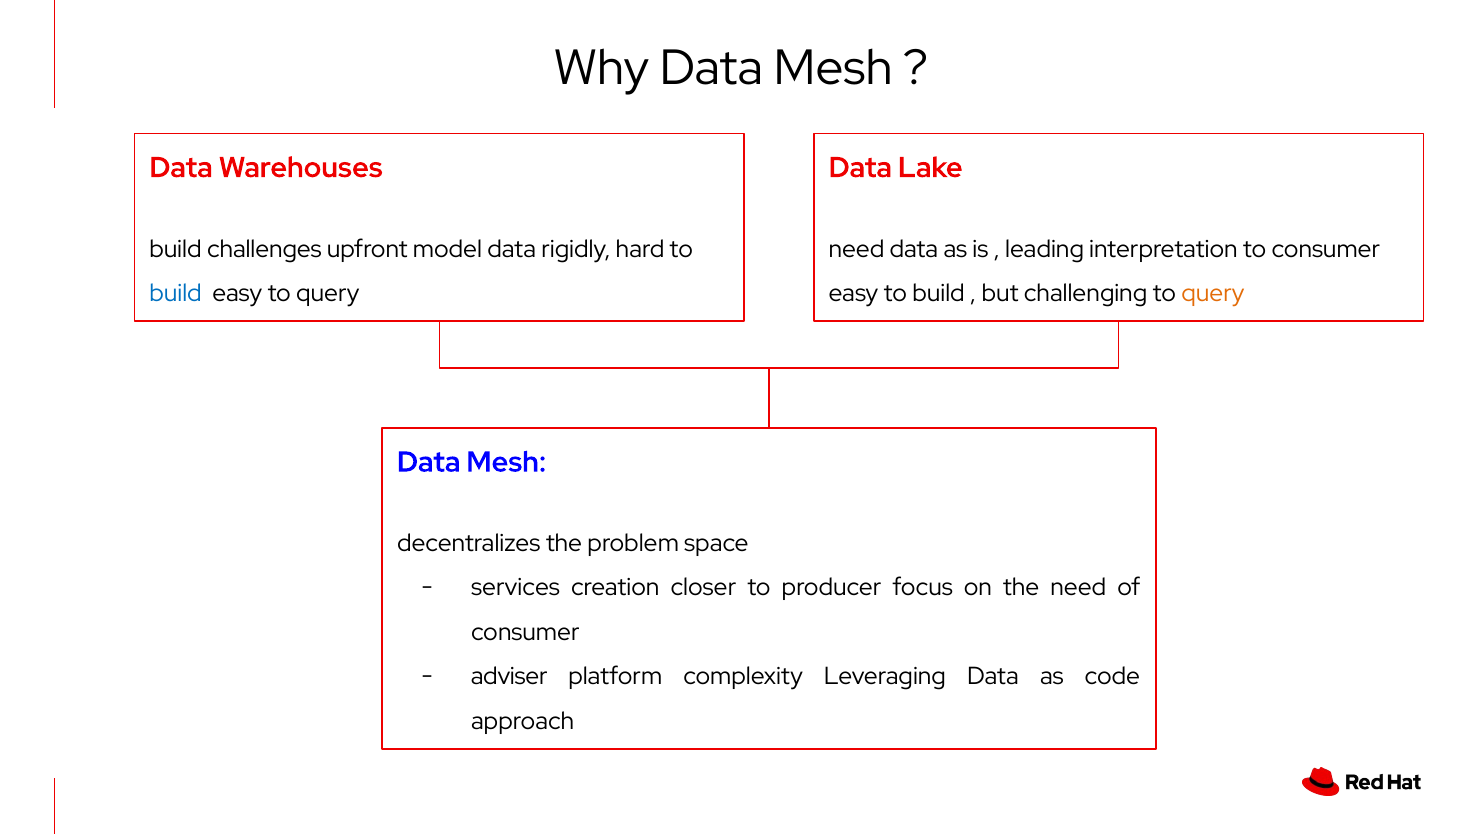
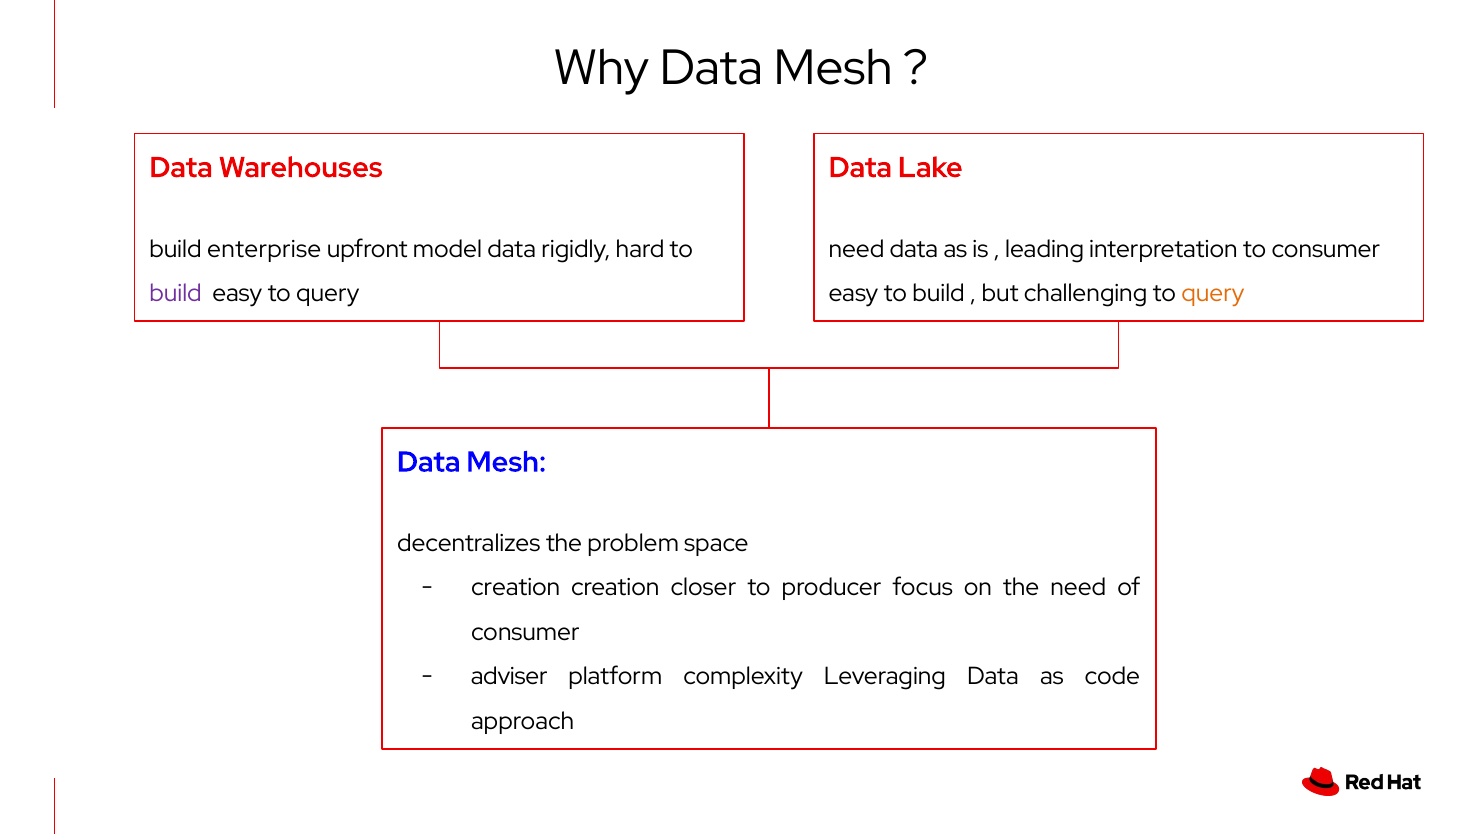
challenges: challenges -> enterprise
build at (176, 293) colour: blue -> purple
services at (516, 588): services -> creation
